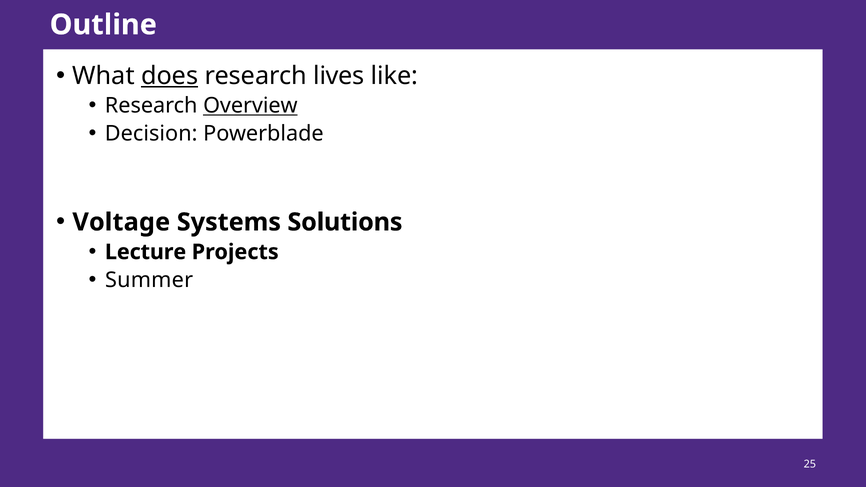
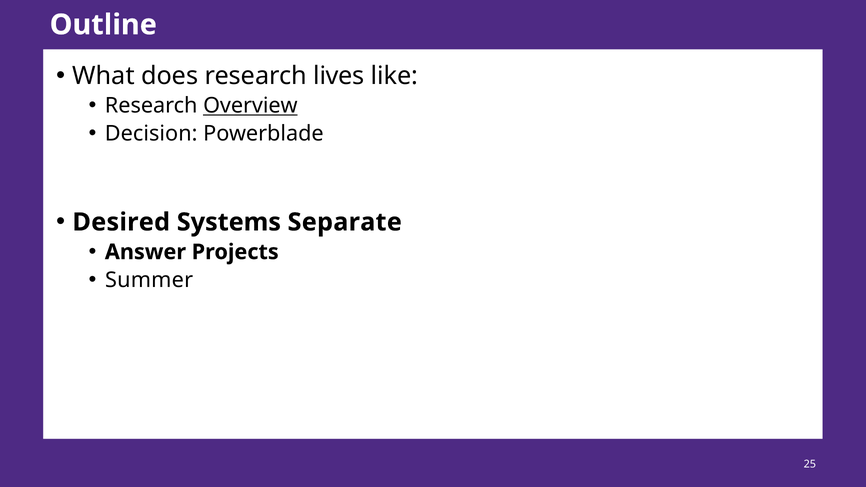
does underline: present -> none
Voltage: Voltage -> Desired
Solutions: Solutions -> Separate
Lecture: Lecture -> Answer
